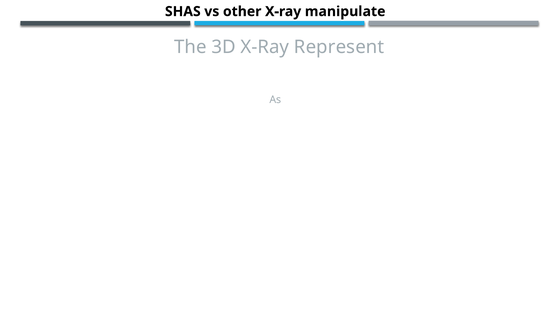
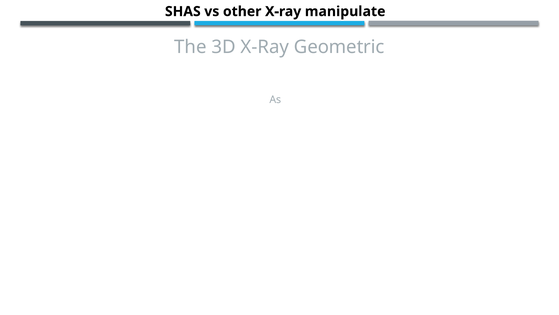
Represent: Represent -> Geometric
